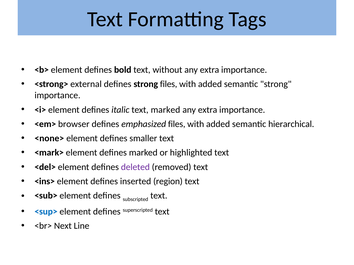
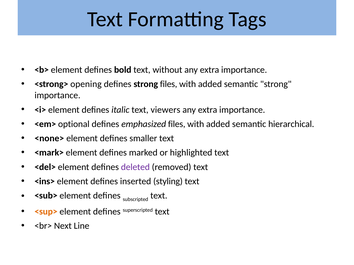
external: external -> opening
text marked: marked -> viewers
browser: browser -> optional
region: region -> styling
<sup> colour: blue -> orange
